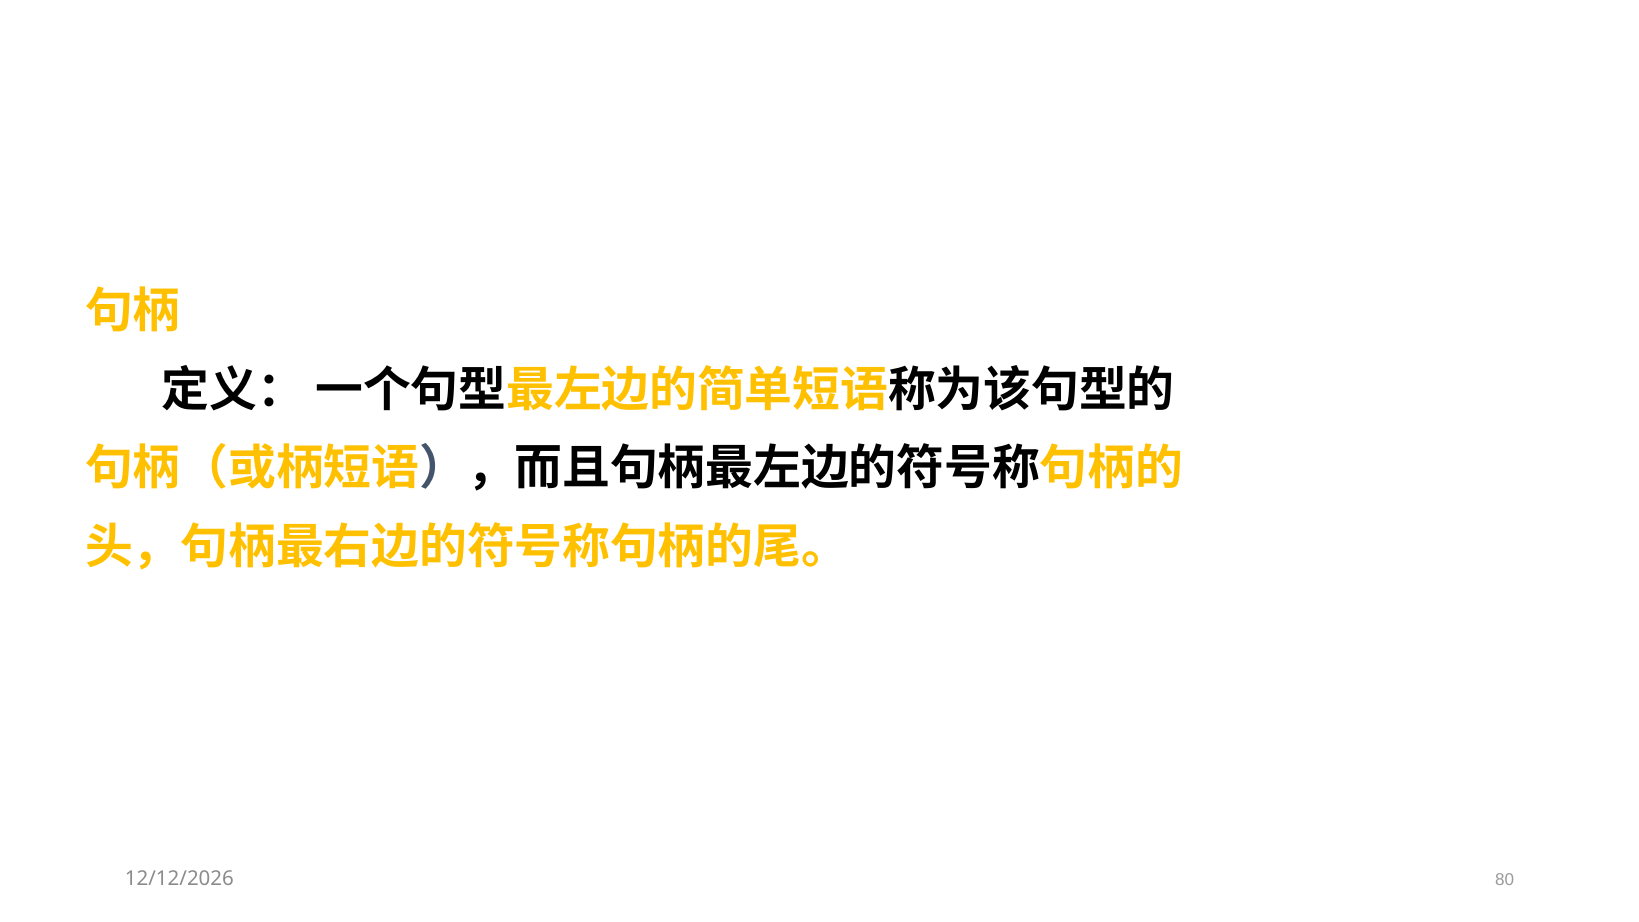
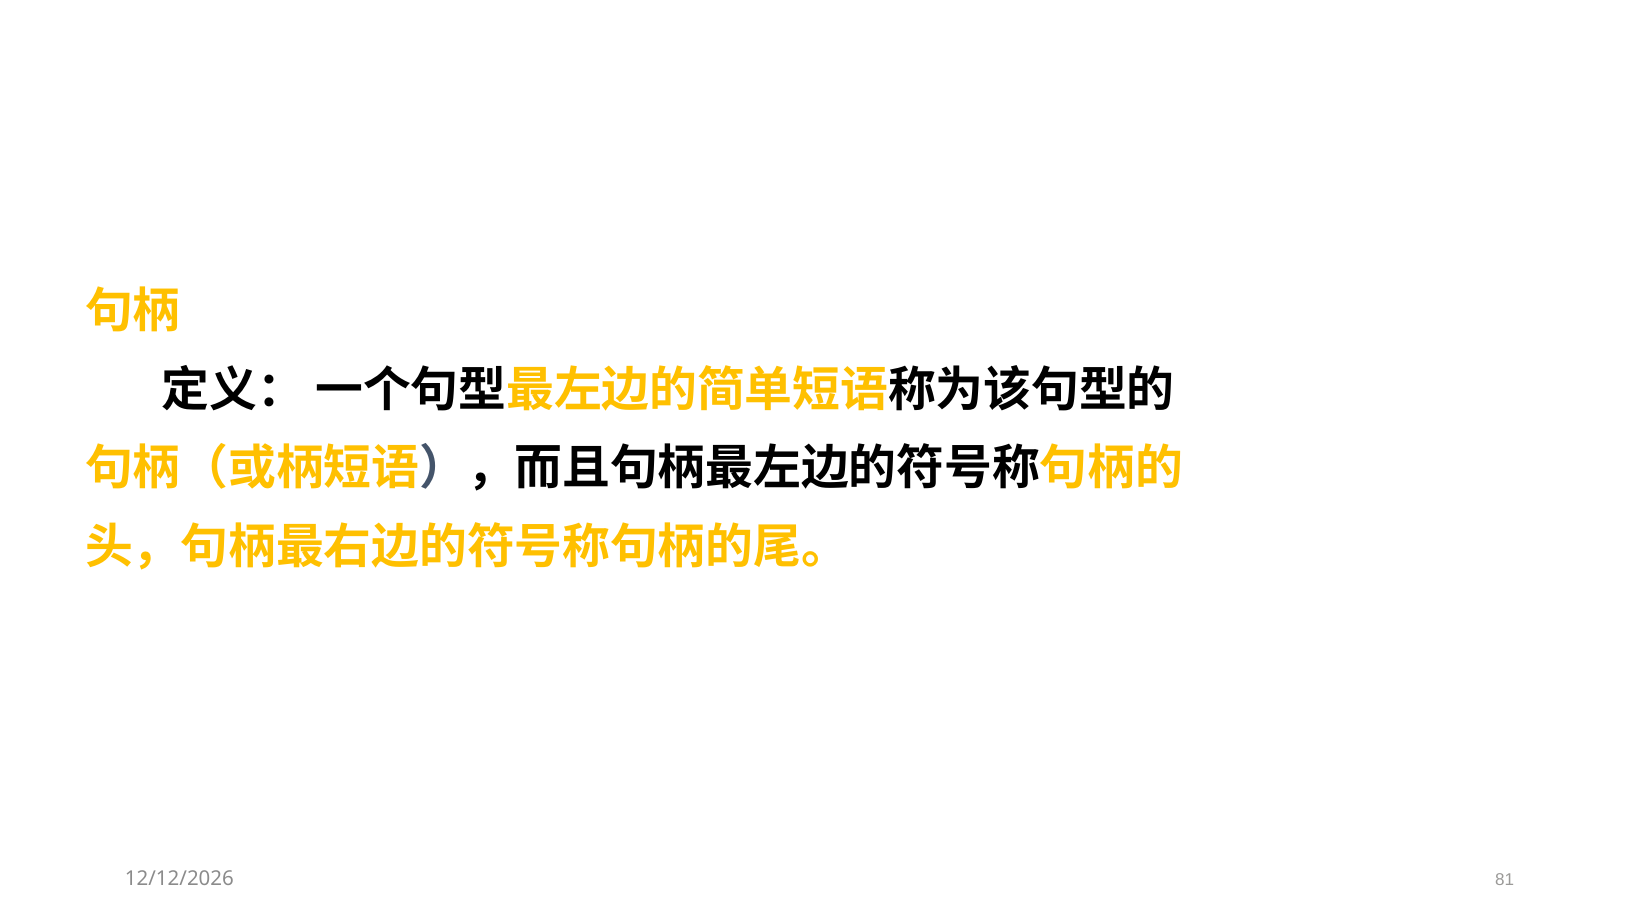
80: 80 -> 81
